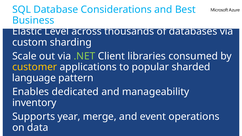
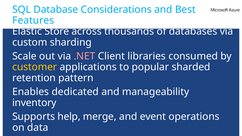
Business: Business -> Features
Level: Level -> Store
.NET colour: light green -> pink
language: language -> retention
year: year -> help
